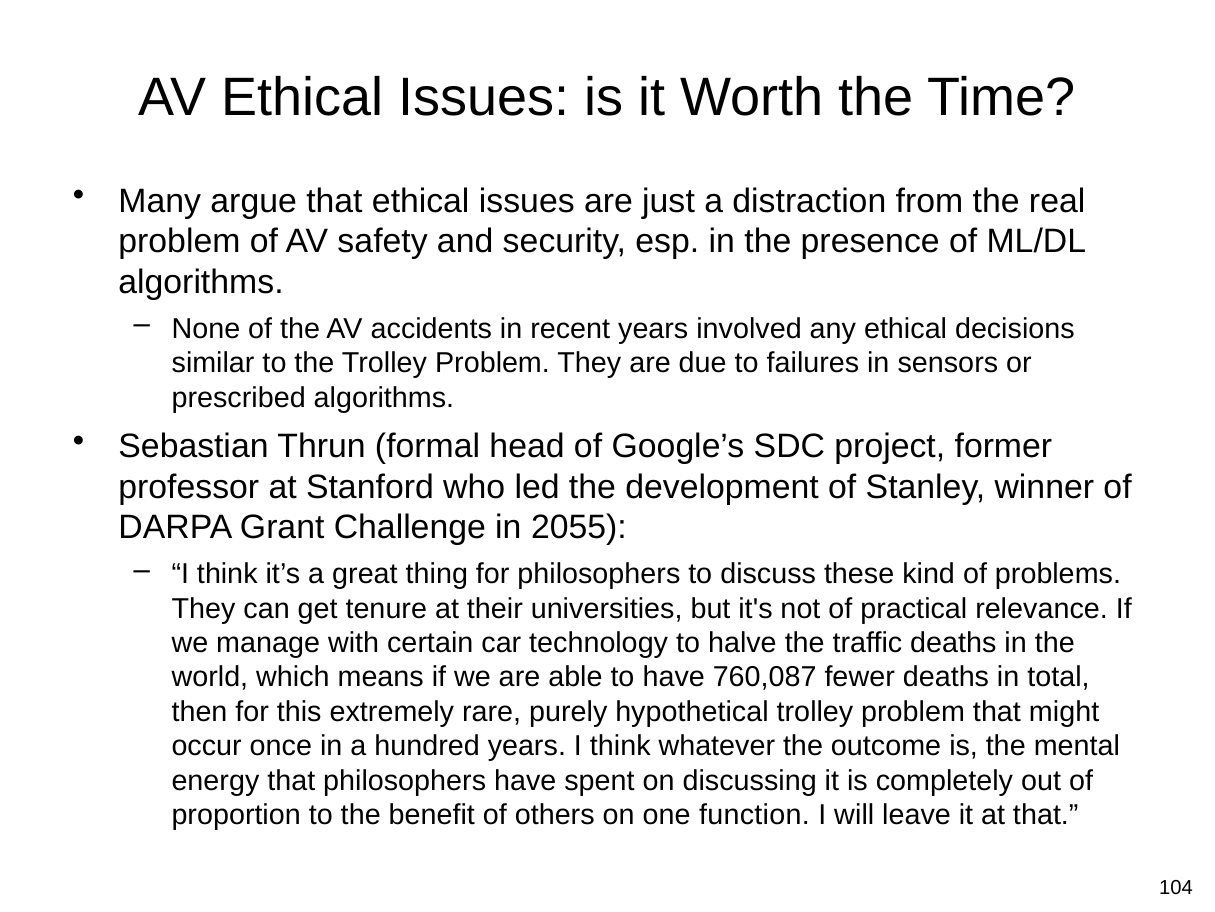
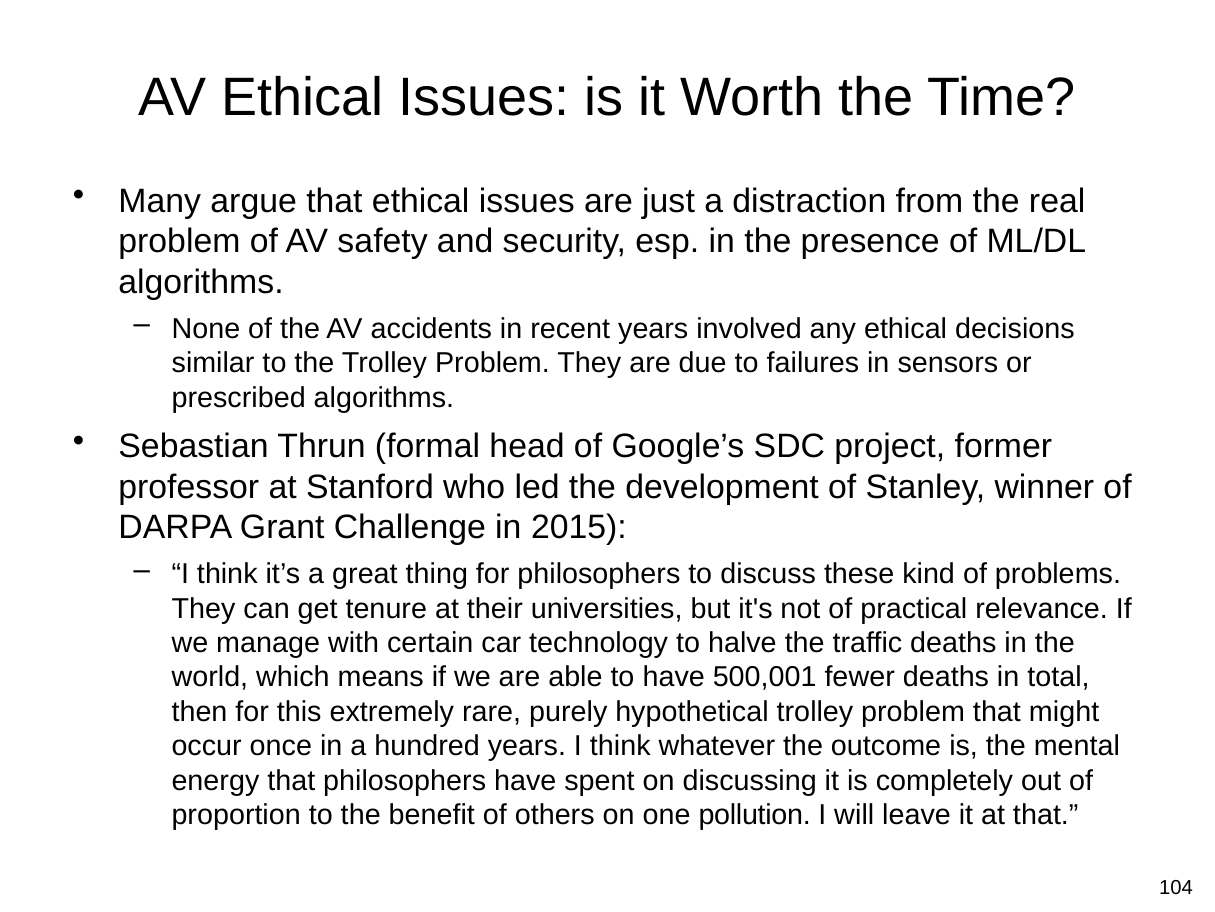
2055: 2055 -> 2015
760,087: 760,087 -> 500,001
function: function -> pollution
